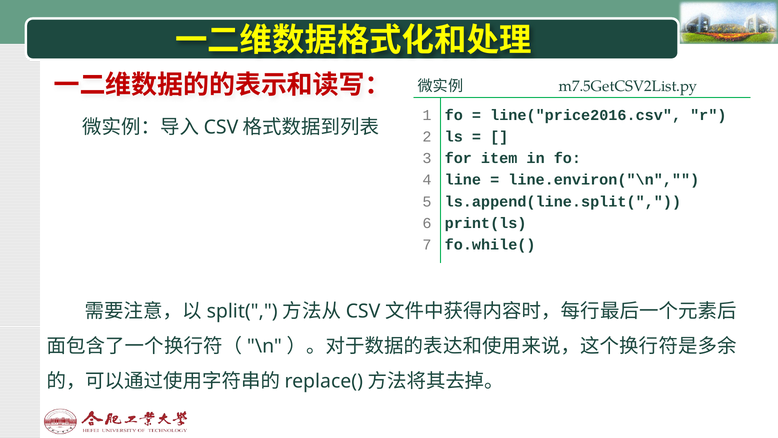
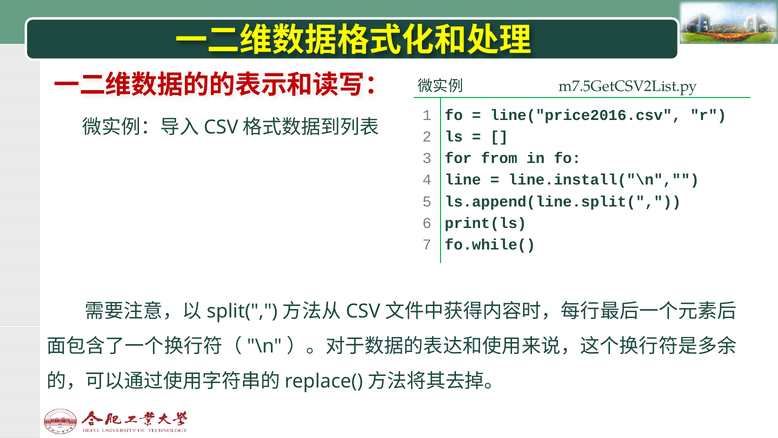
item: item -> from
line.environ("\n: line.environ("\n -> line.install("\n
